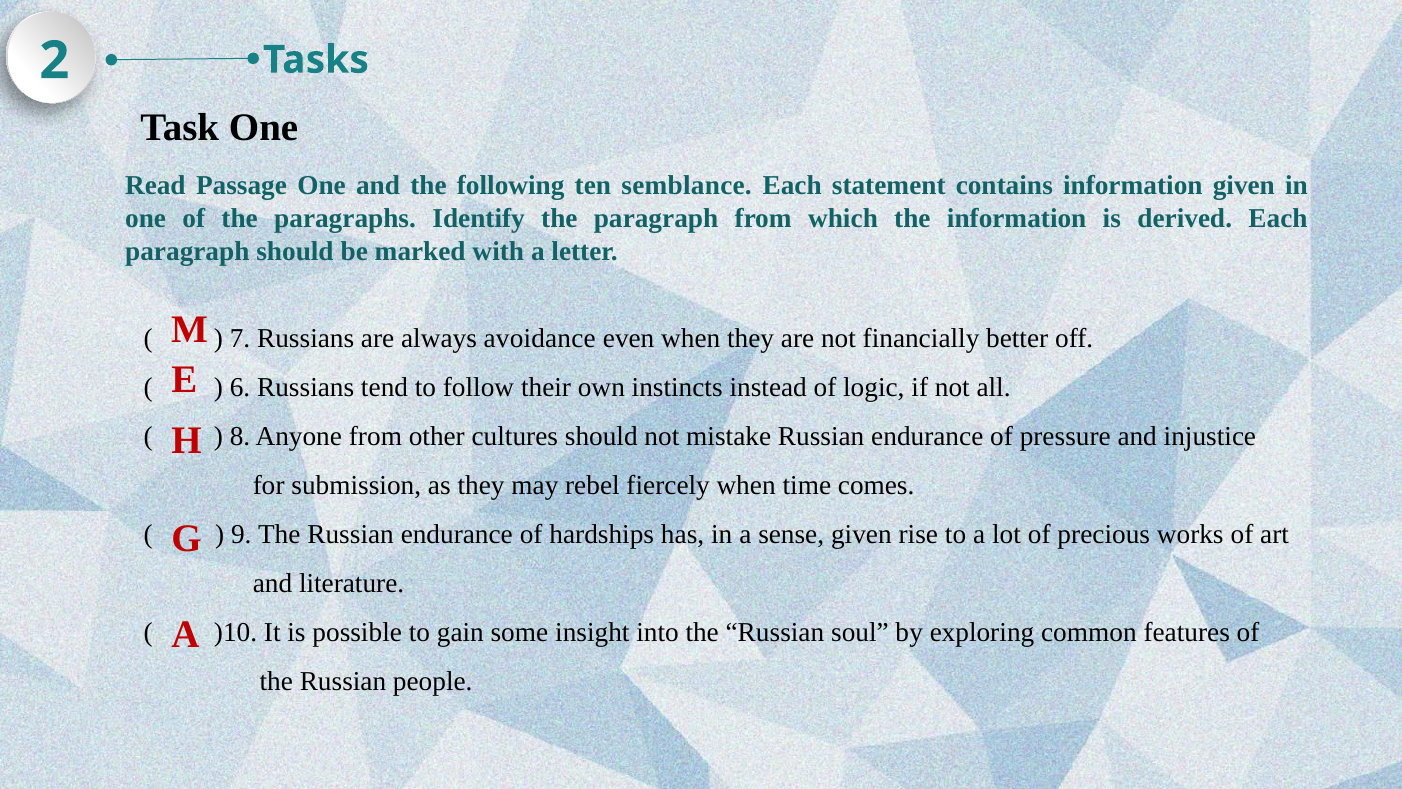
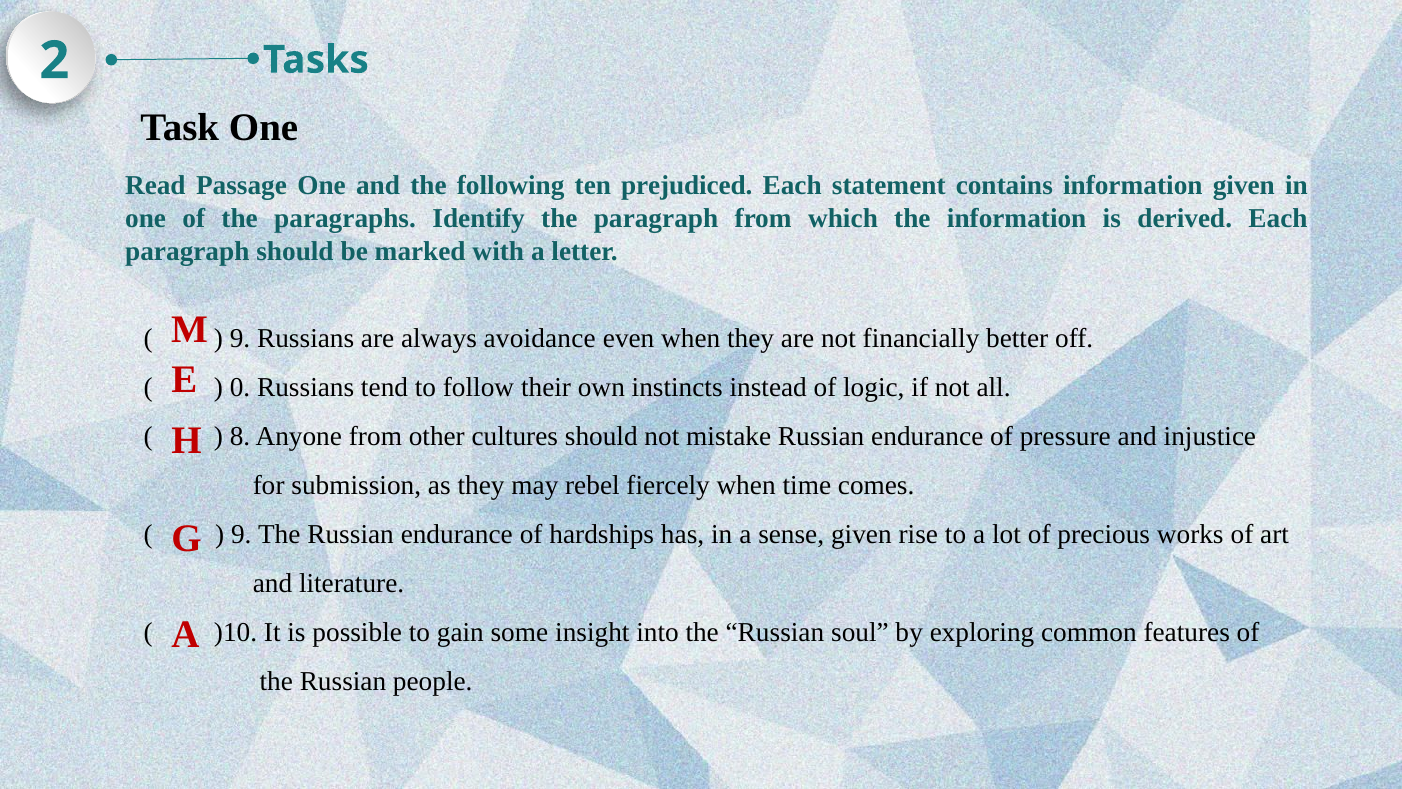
semblance: semblance -> prejudiced
7 at (240, 338): 7 -> 9
6: 6 -> 0
